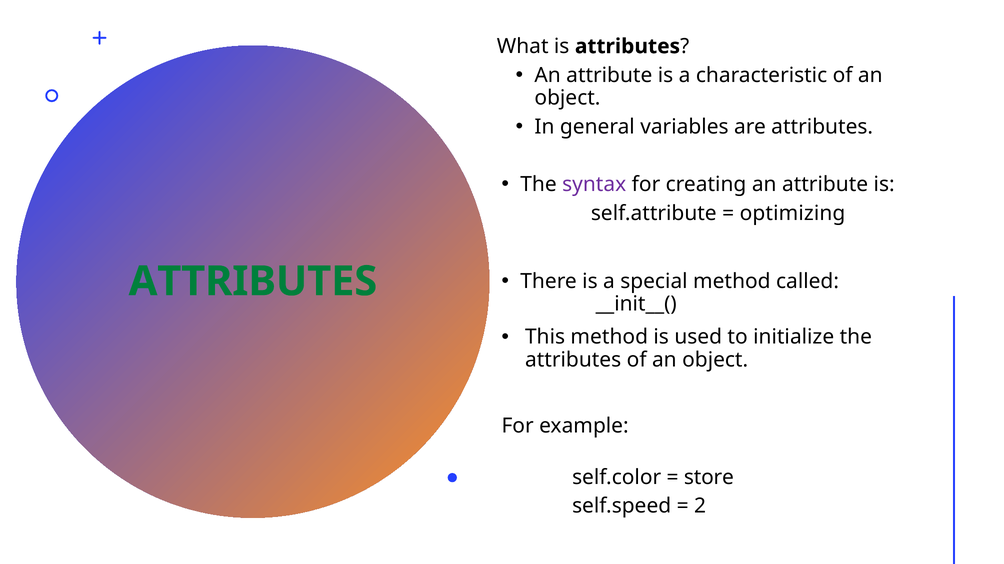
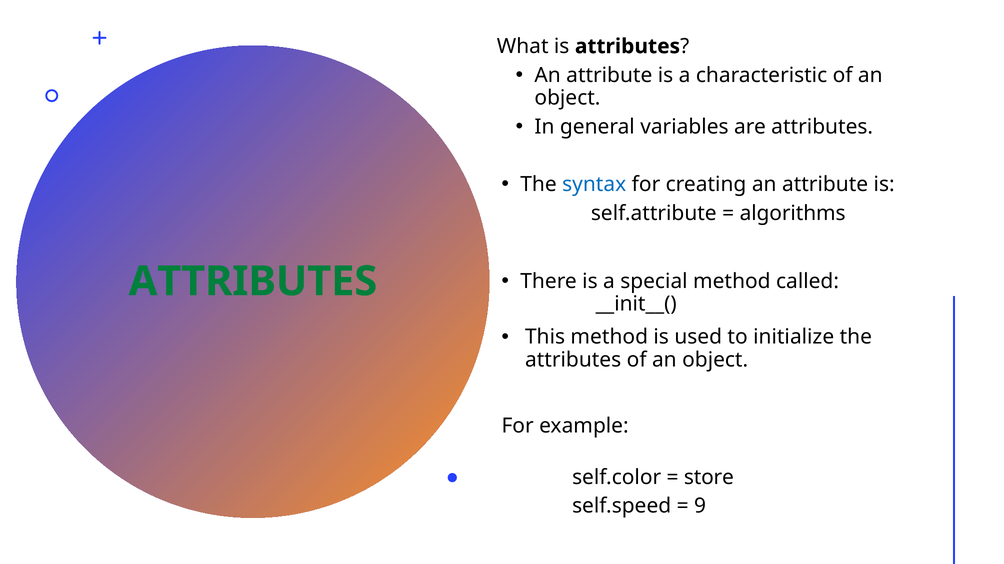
syntax colour: purple -> blue
optimizing: optimizing -> algorithms
2: 2 -> 9
